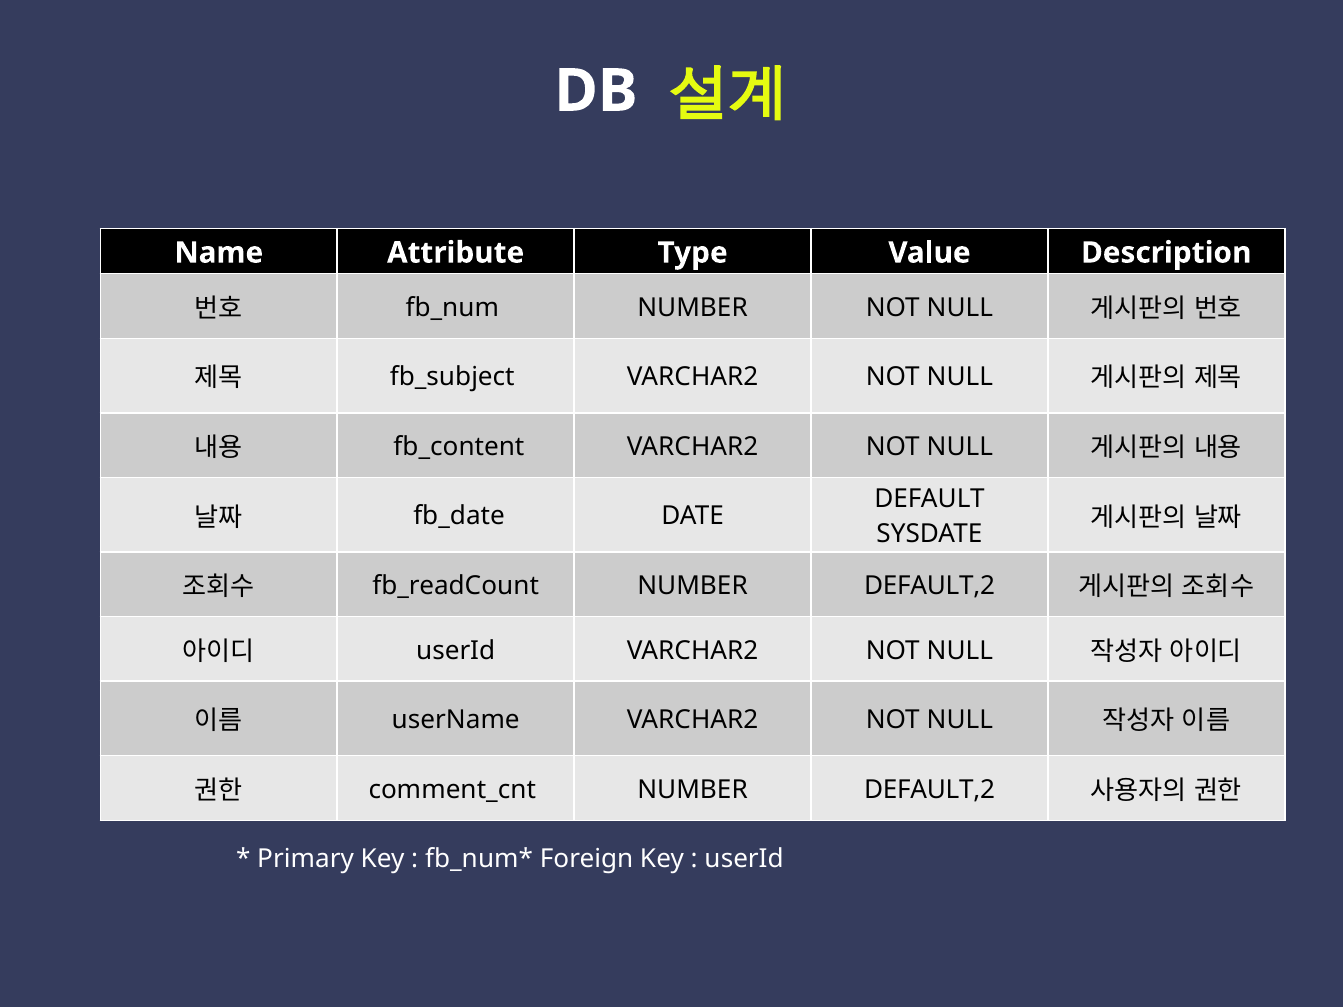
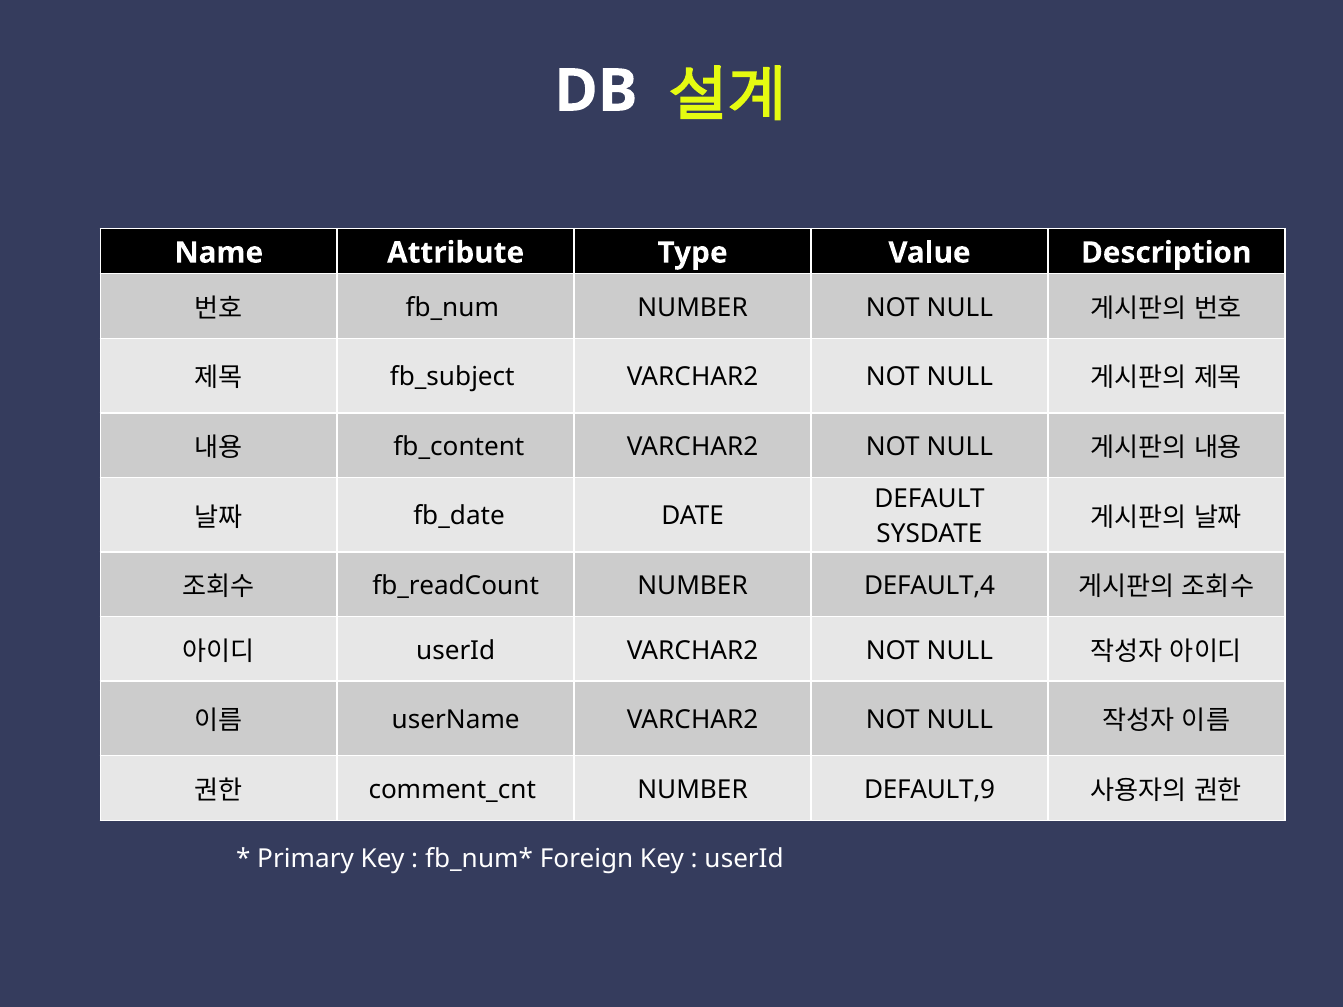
DEFAULT,2 at (930, 586): DEFAULT,2 -> DEFAULT,4
DEFAULT,2 at (930, 790): DEFAULT,2 -> DEFAULT,9
